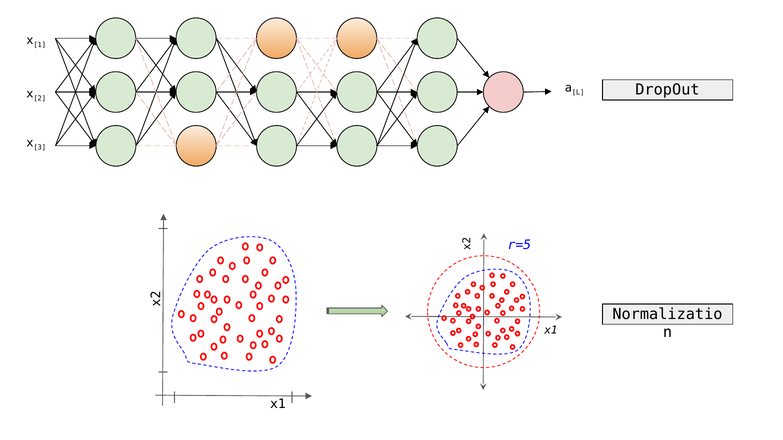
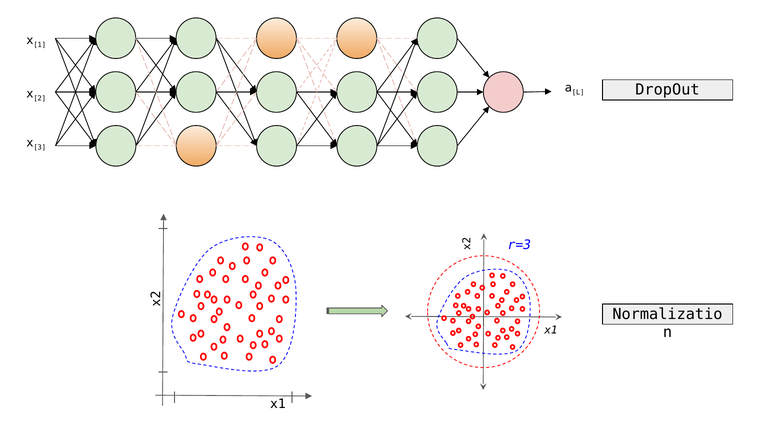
r=5: r=5 -> r=3
